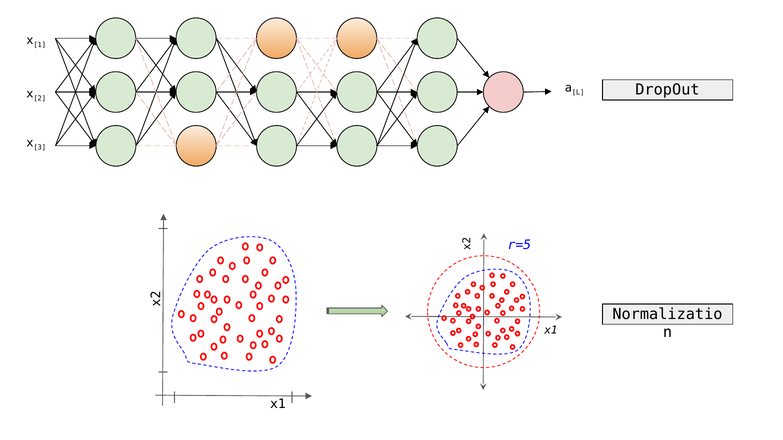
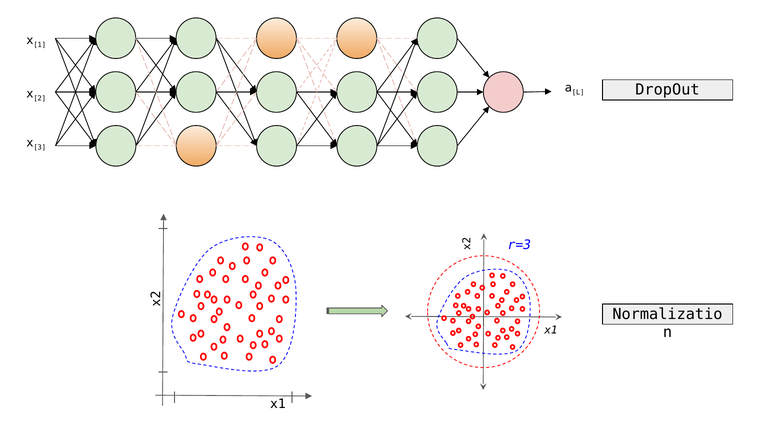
r=5: r=5 -> r=3
